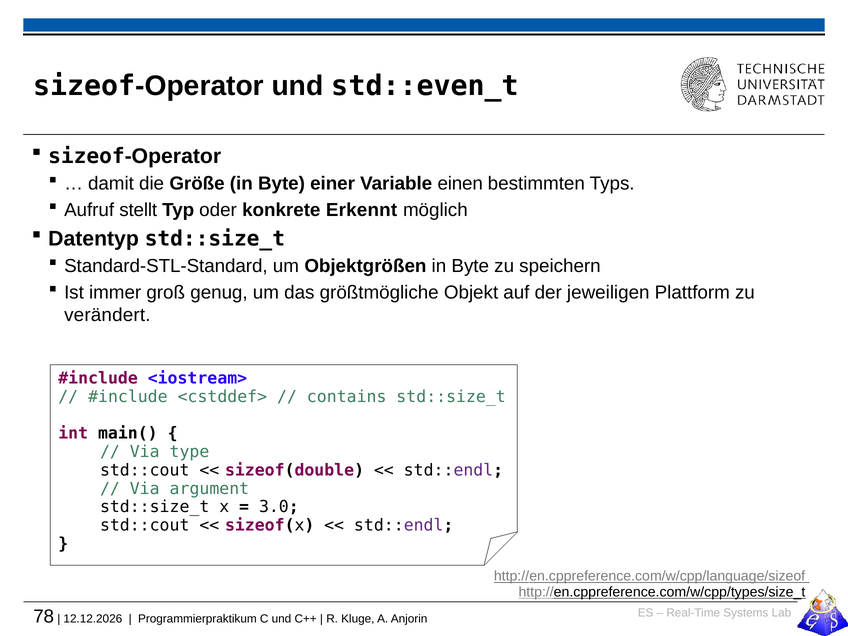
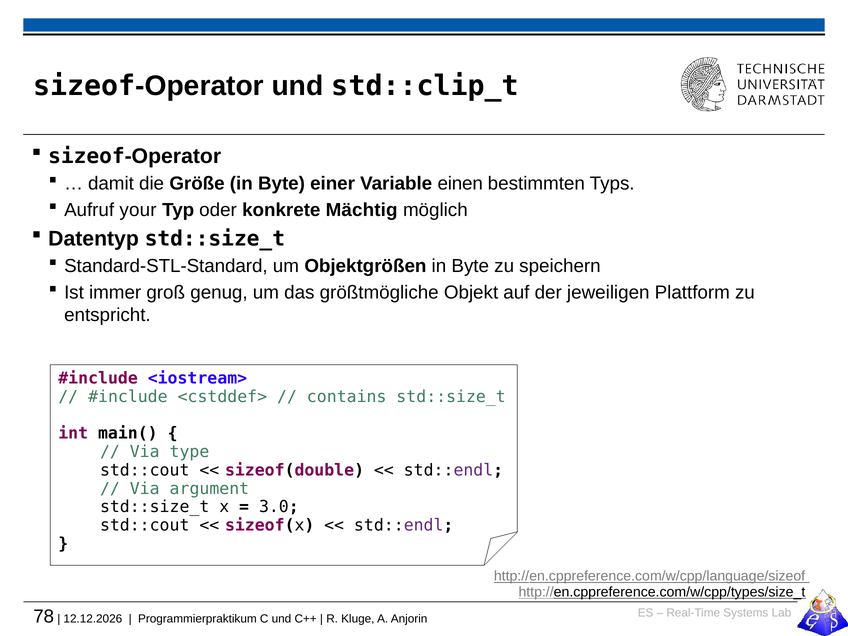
std::even_t: std::even_t -> std::clip_t
stellt: stellt -> your
Erkennt: Erkennt -> Mächtig
verändert: verändert -> entspricht
